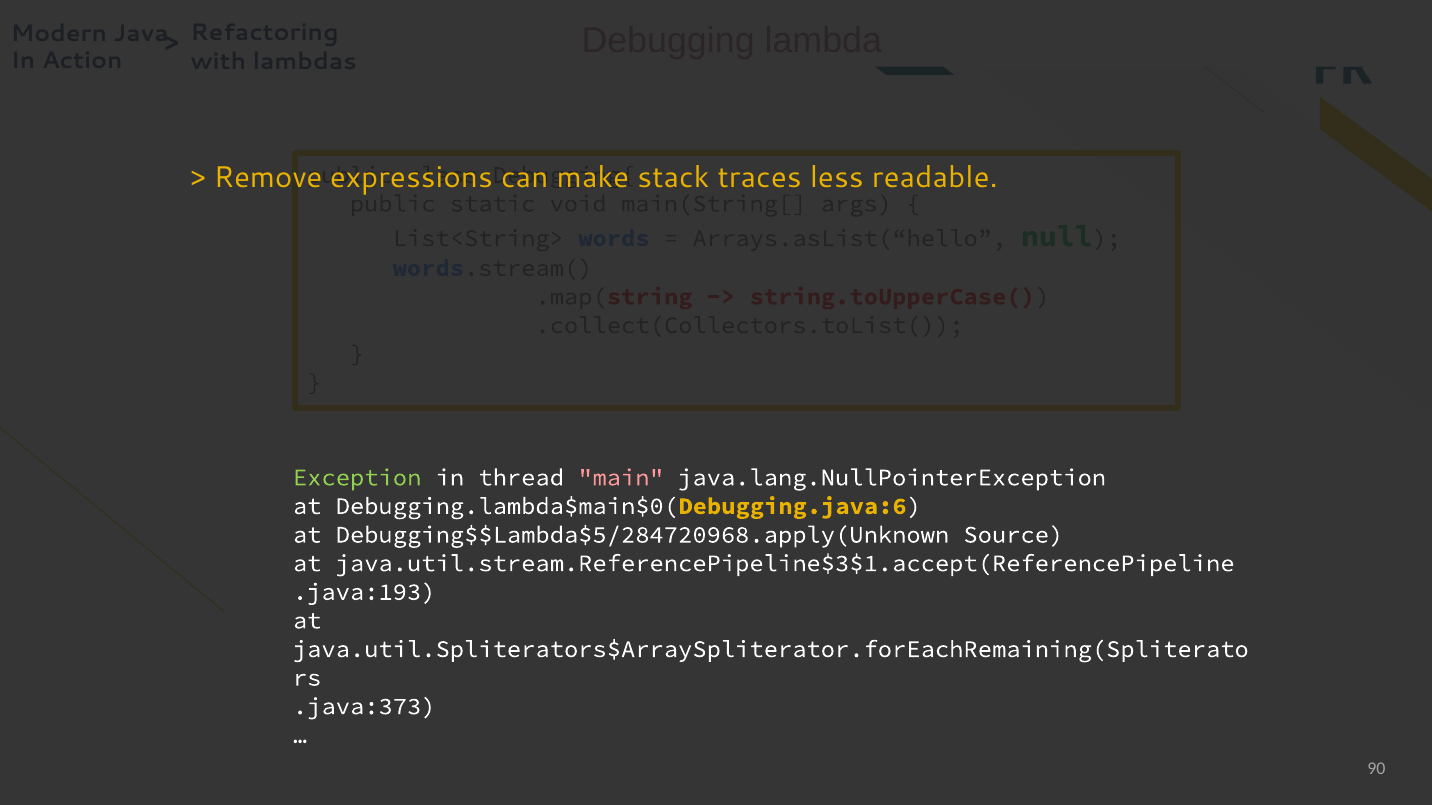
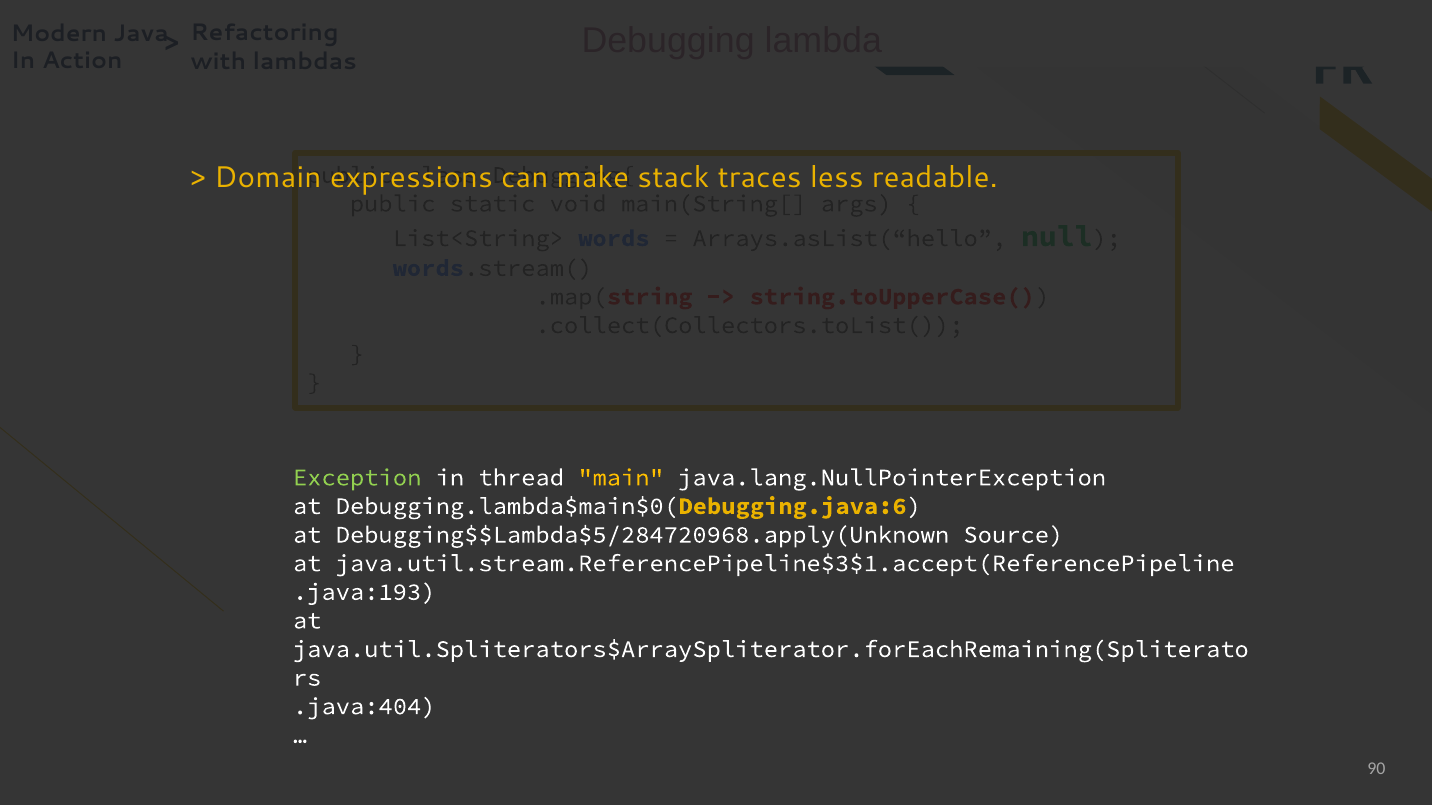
Remove: Remove -> Domain
main colour: pink -> yellow
.java:373: .java:373 -> .java:404
